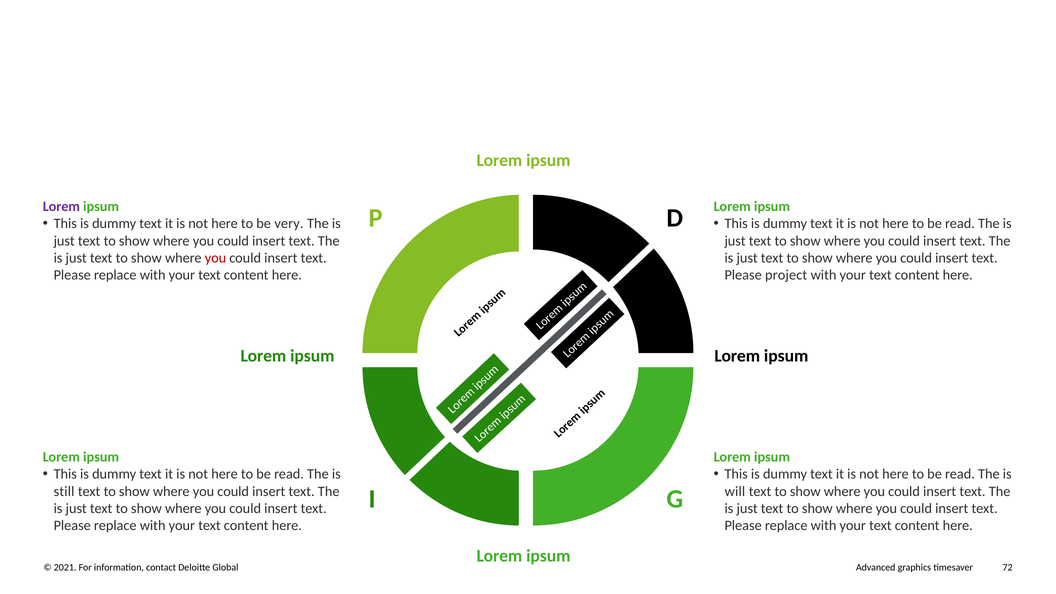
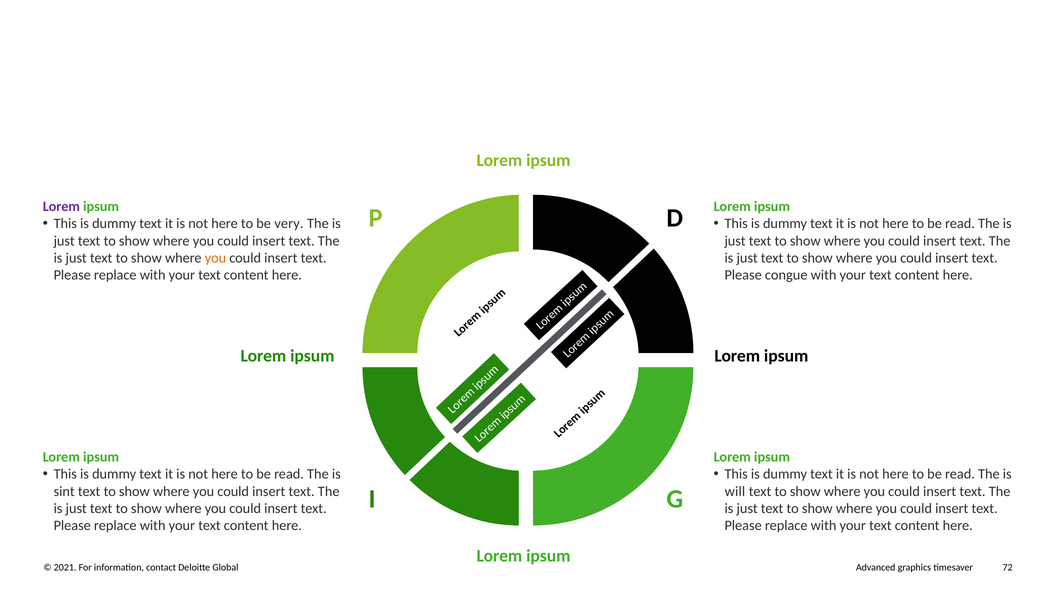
you at (216, 258) colour: red -> orange
project: project -> congue
still: still -> sint
